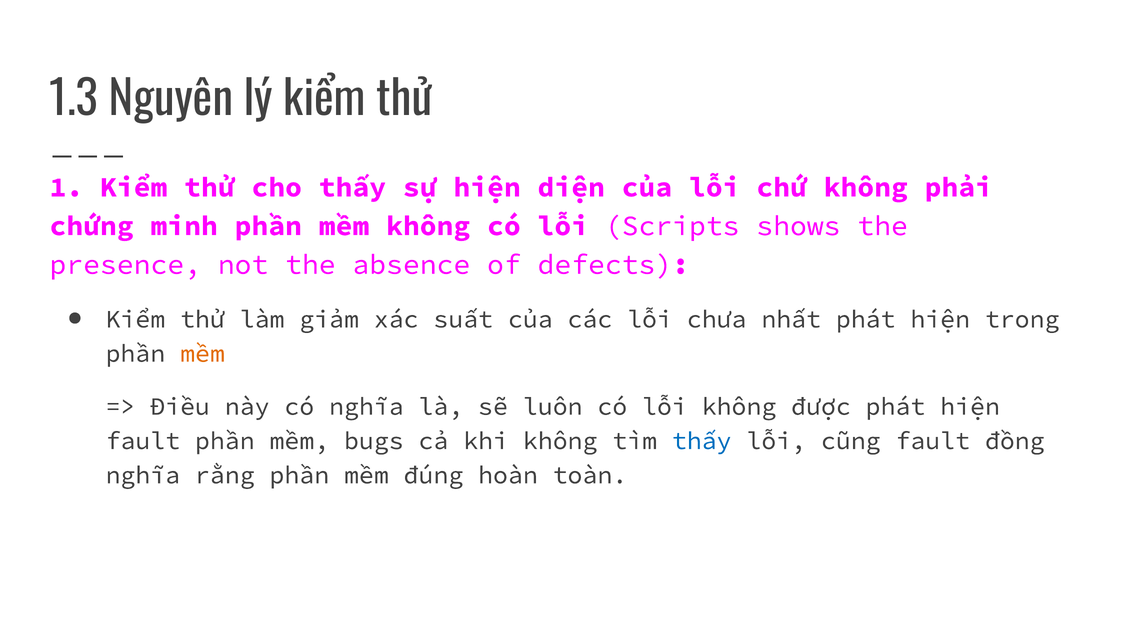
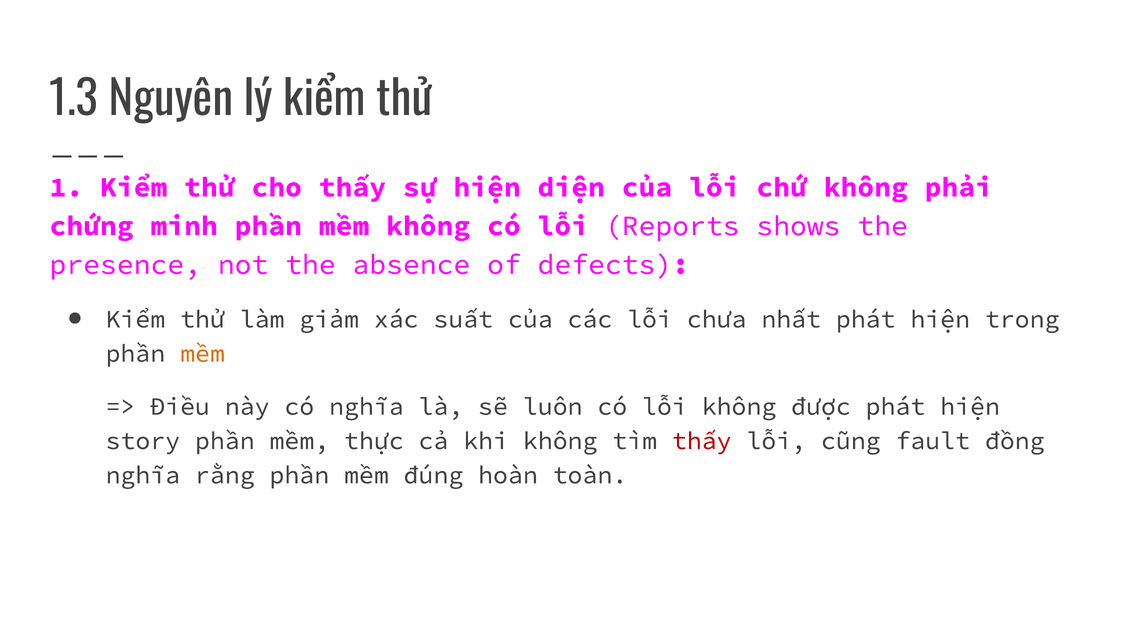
Scripts: Scripts -> Reports
fault at (143, 441): fault -> story
bugs: bugs -> thực
thấy at (702, 441) colour: blue -> red
